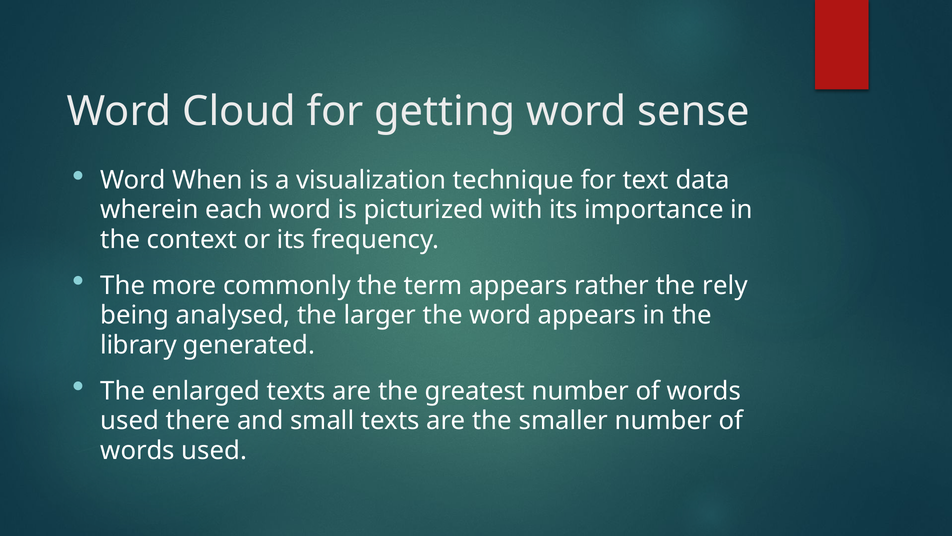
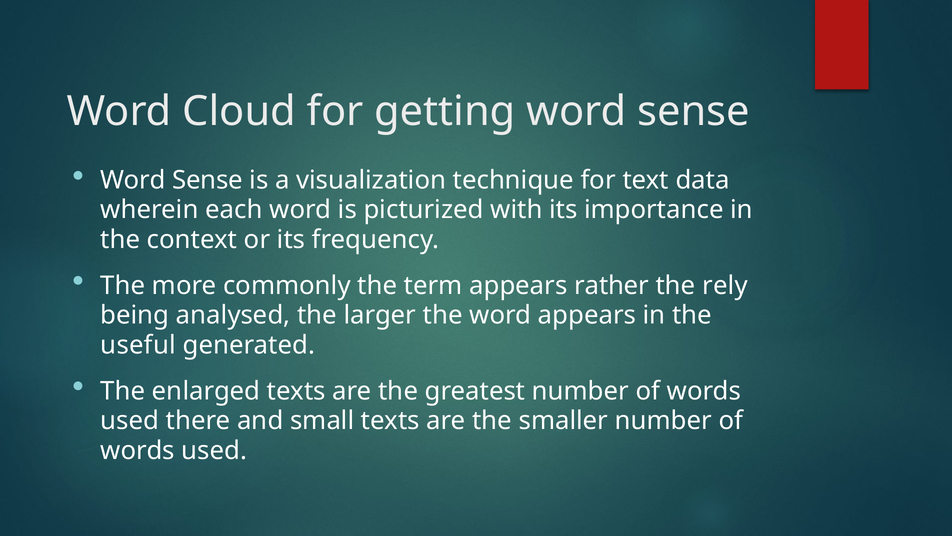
When at (207, 180): When -> Sense
library: library -> useful
